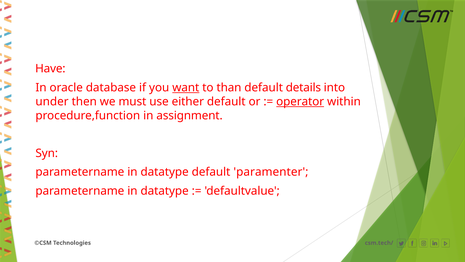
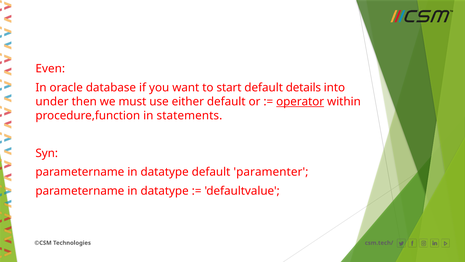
Have: Have -> Even
want underline: present -> none
than: than -> start
assignment: assignment -> statements
